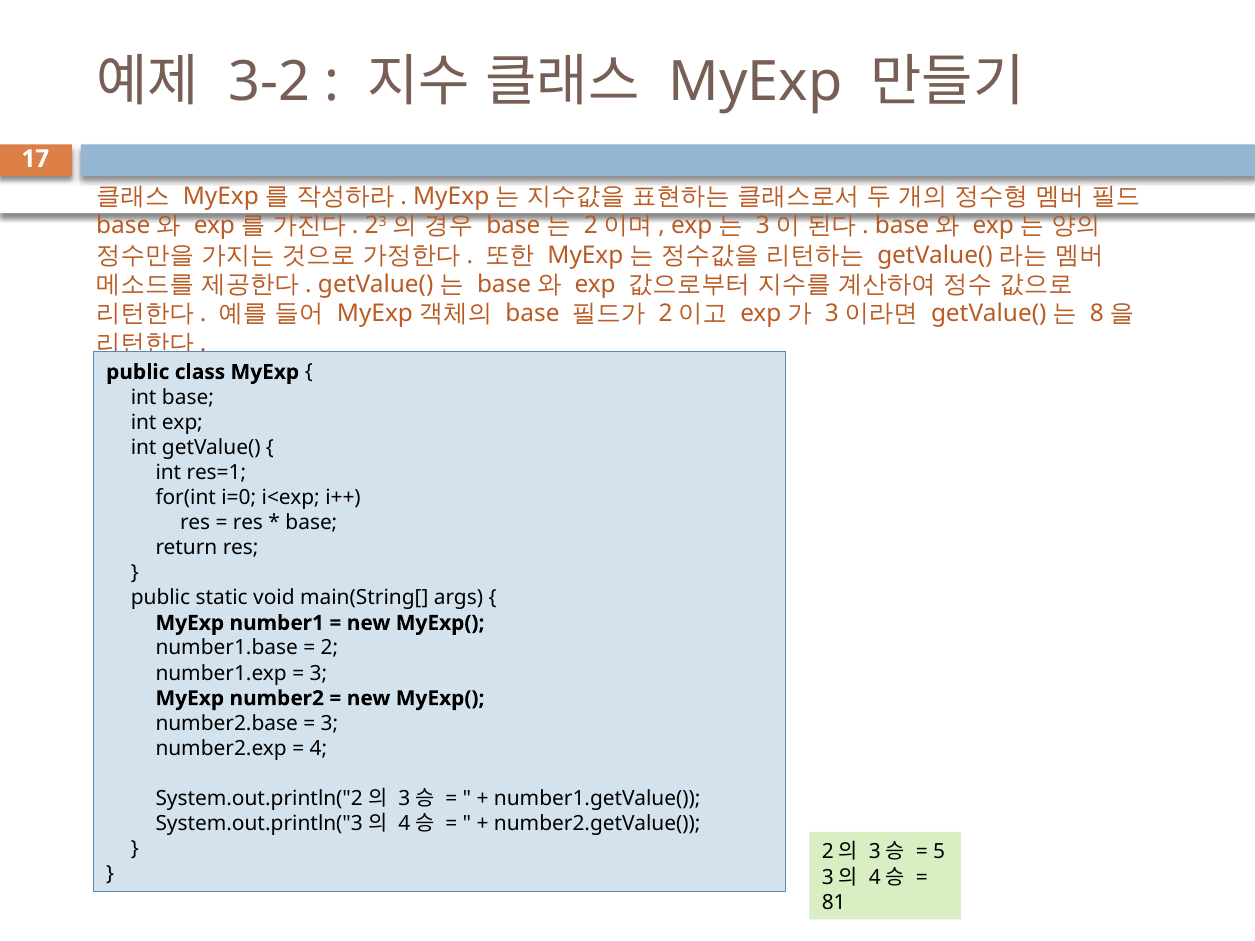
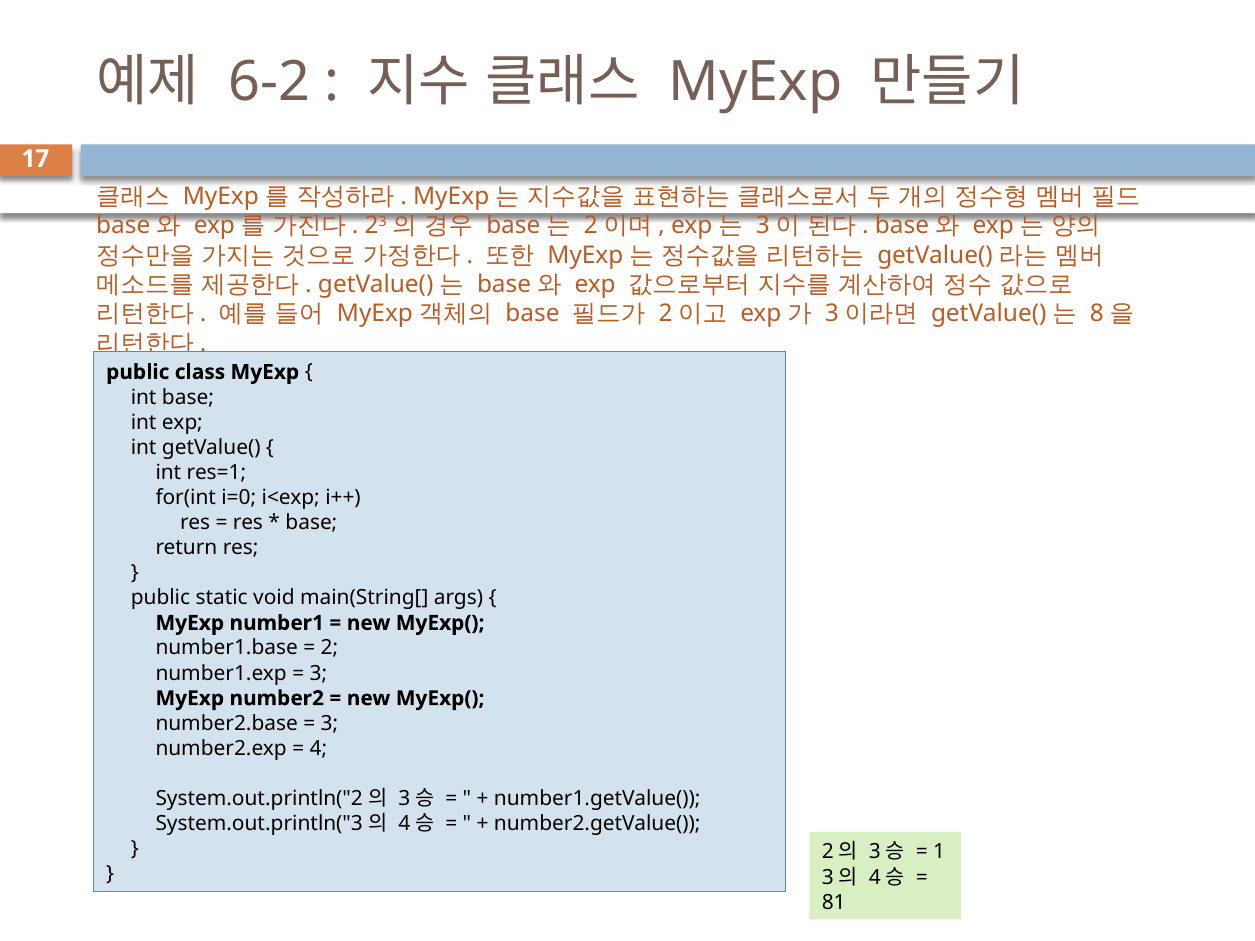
3-2: 3-2 -> 6-2
5: 5 -> 1
